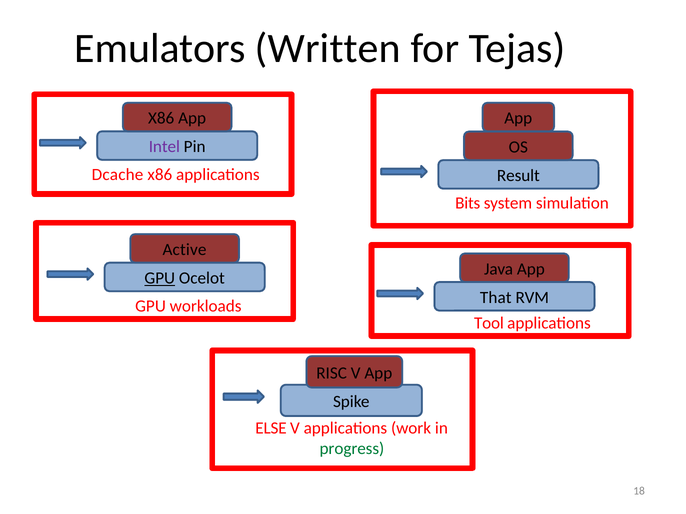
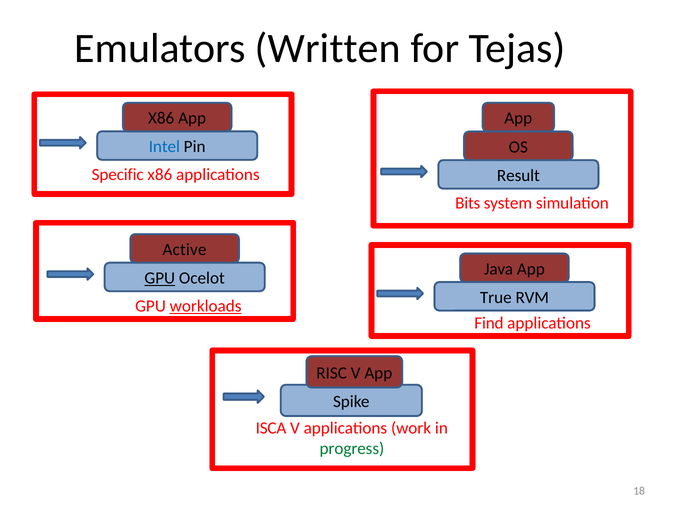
Intel colour: purple -> blue
Dcache: Dcache -> Specific
That: That -> True
workloads underline: none -> present
Tool: Tool -> Find
ELSE: ELSE -> ISCA
